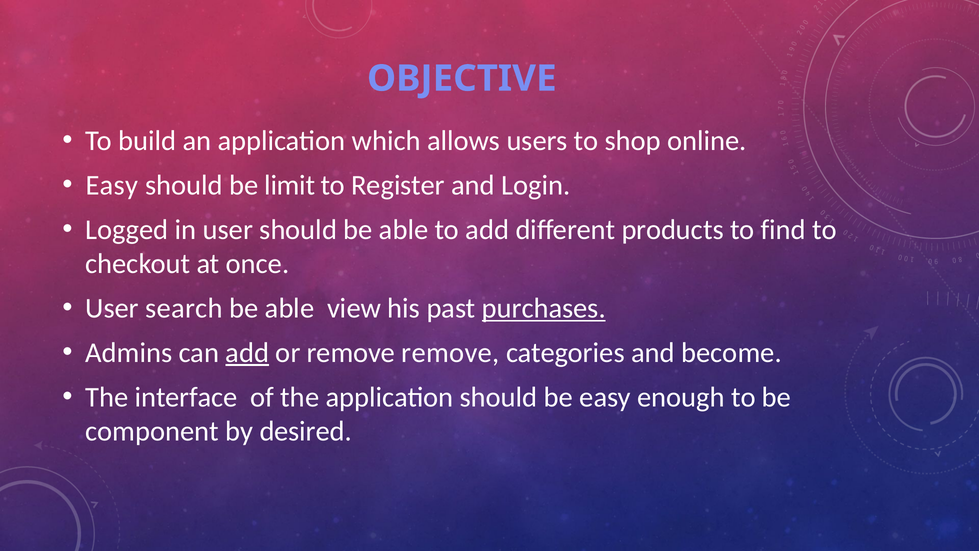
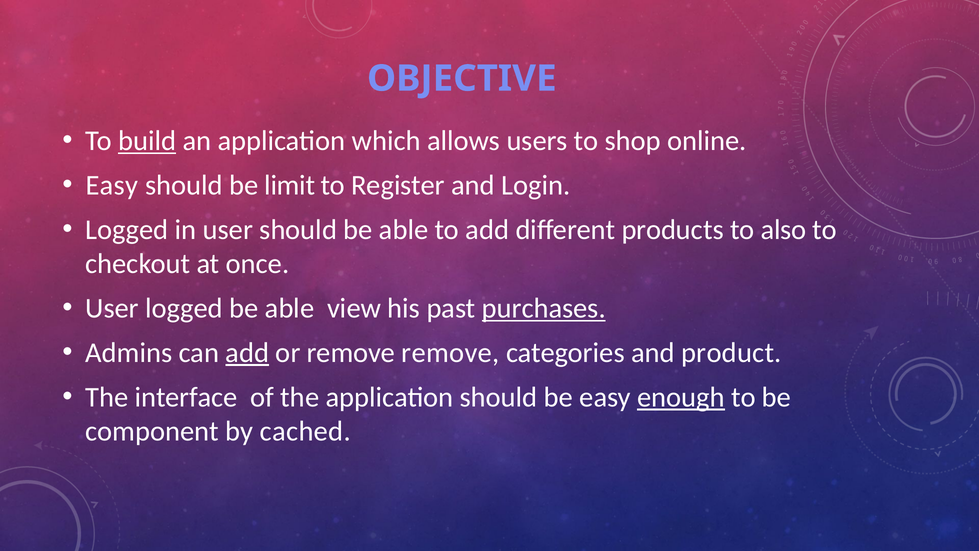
build underline: none -> present
find: find -> also
User search: search -> logged
become: become -> product
enough underline: none -> present
desired: desired -> cached
